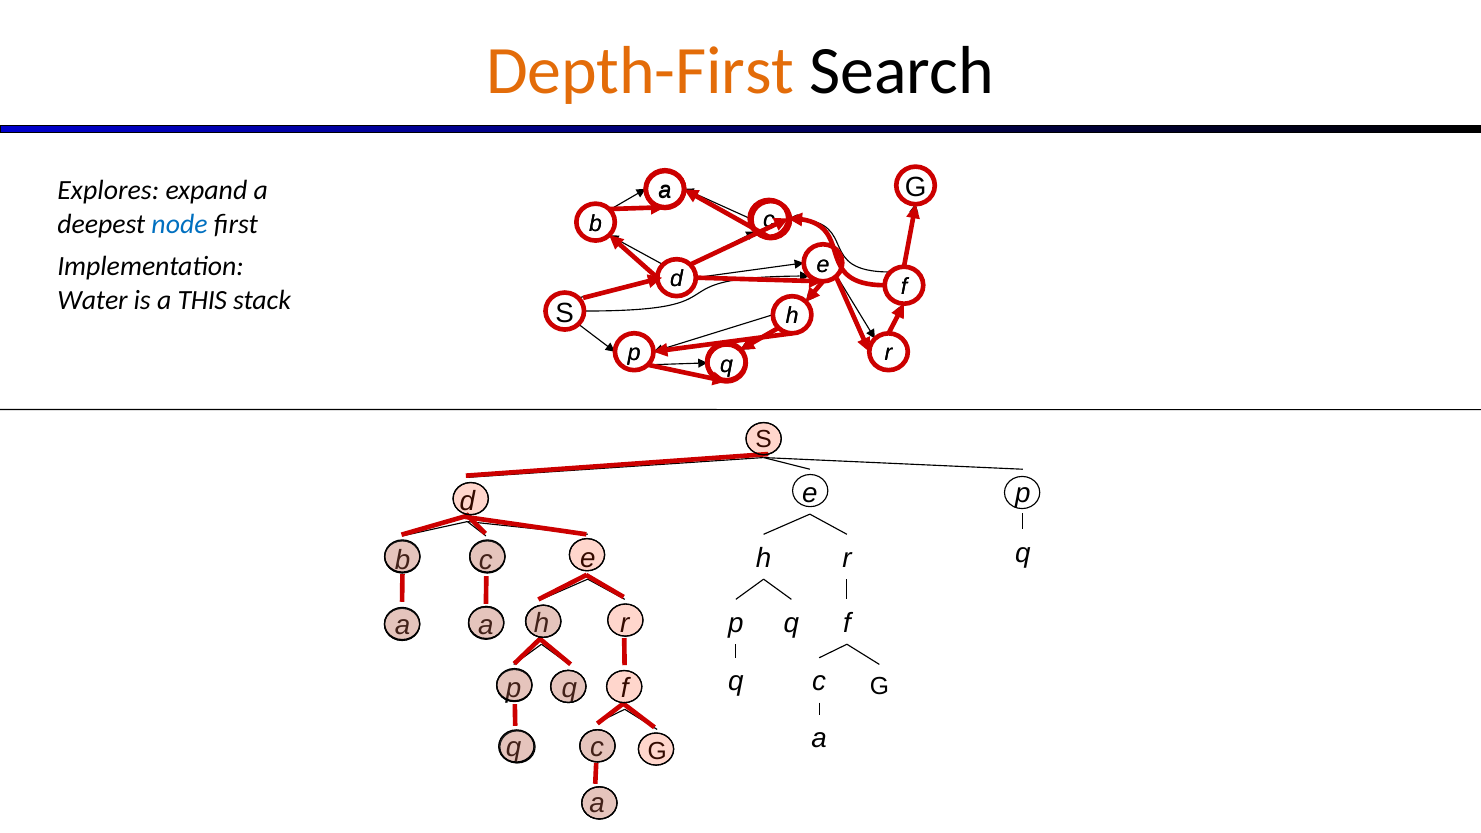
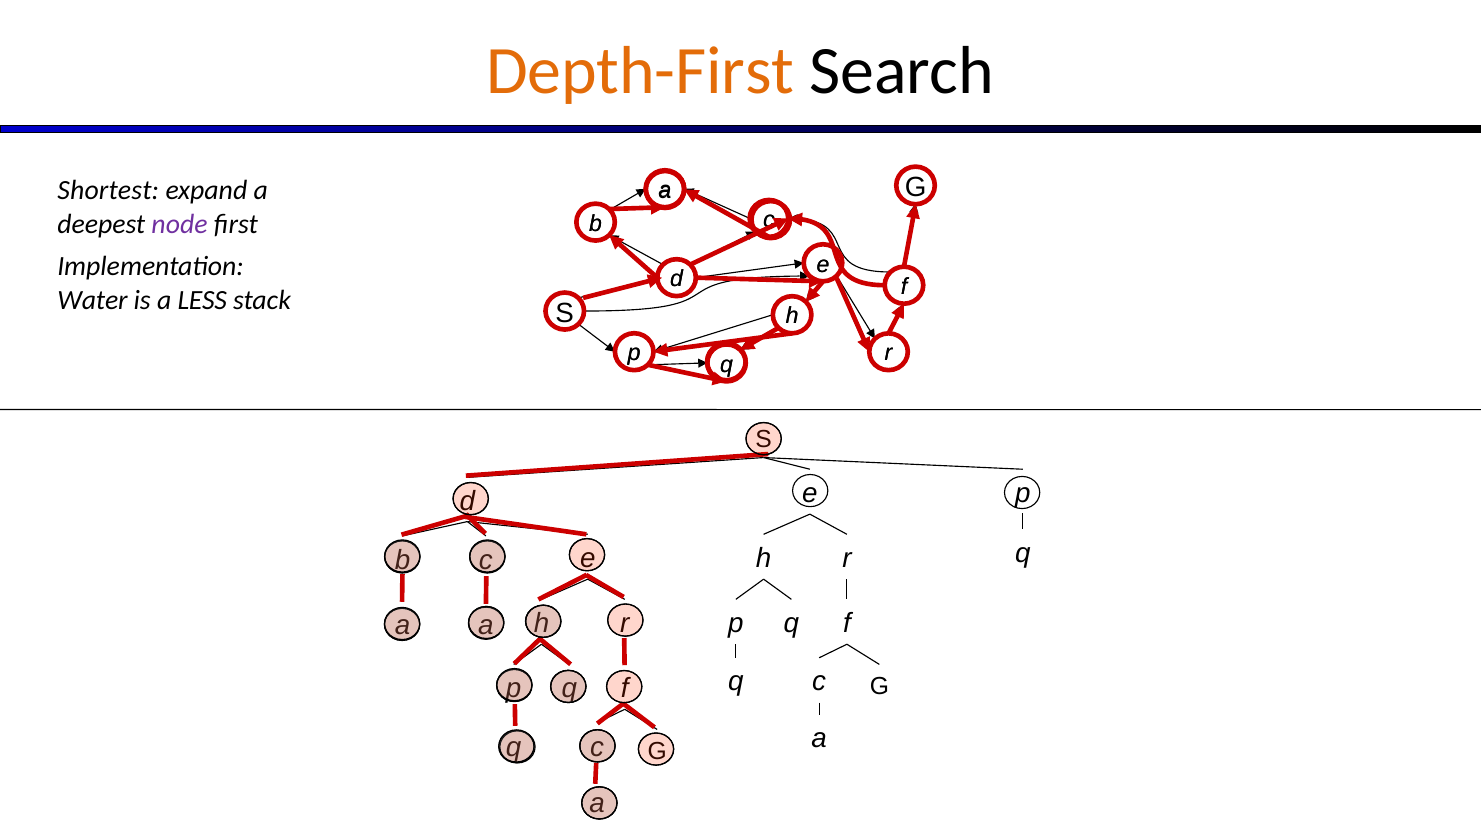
Explores: Explores -> Shortest
node colour: blue -> purple
THIS: THIS -> LESS
